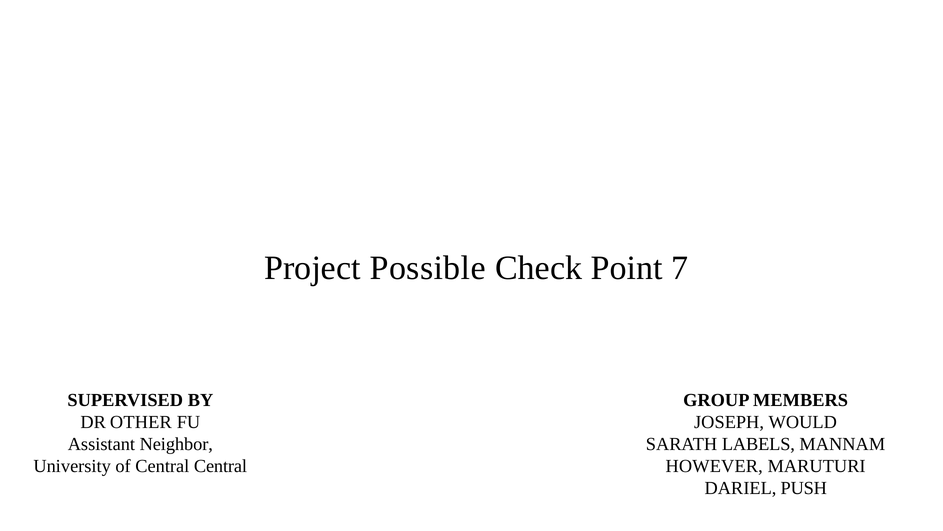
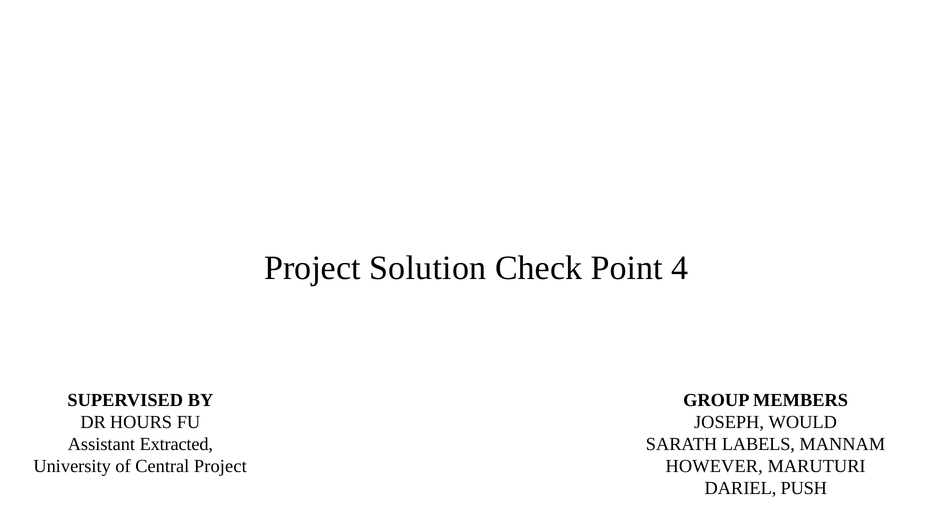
Possible: Possible -> Solution
7: 7 -> 4
OTHER: OTHER -> HOURS
Neighbor: Neighbor -> Extracted
Central Central: Central -> Project
